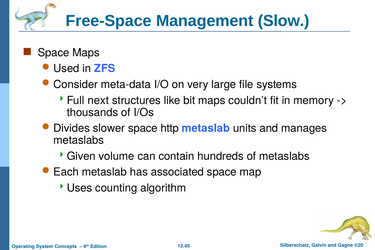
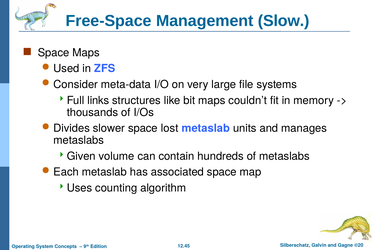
next: next -> links
http: http -> lost
